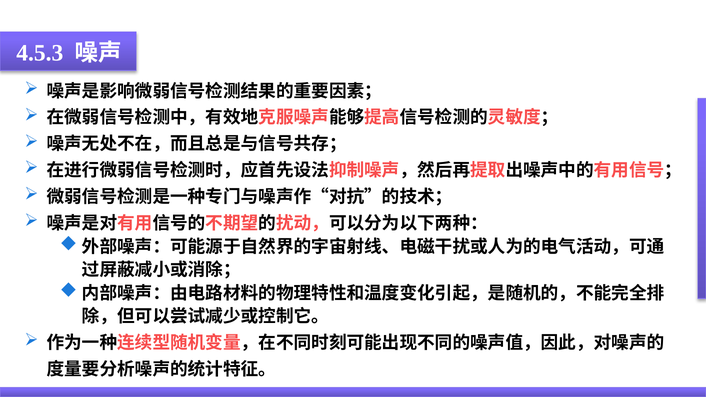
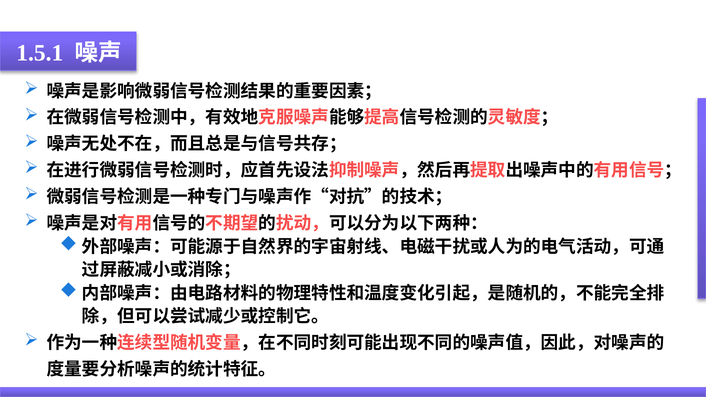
4.5.3: 4.5.3 -> 1.5.1
